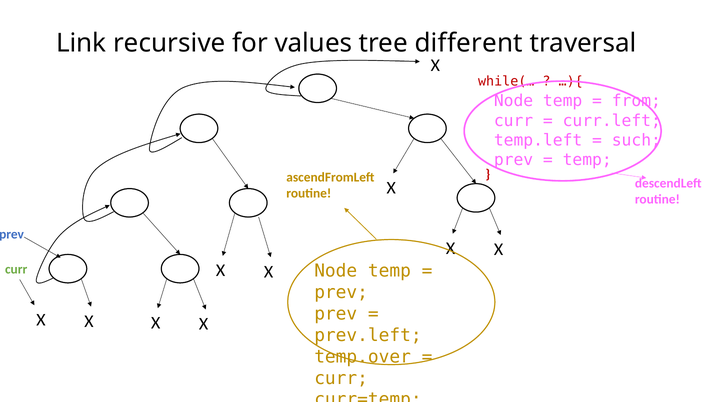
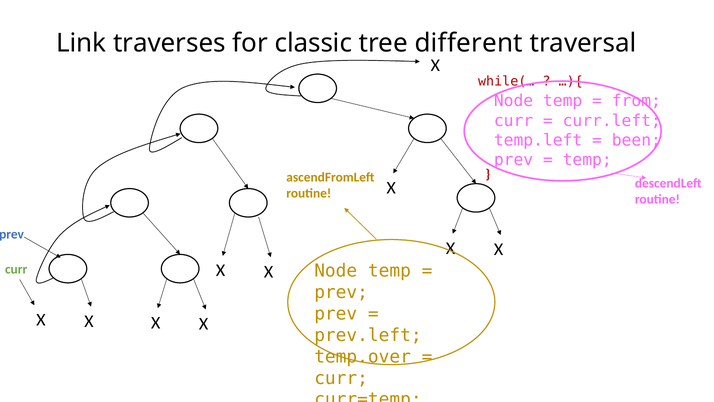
recursive: recursive -> traverses
values: values -> classic
such: such -> been
